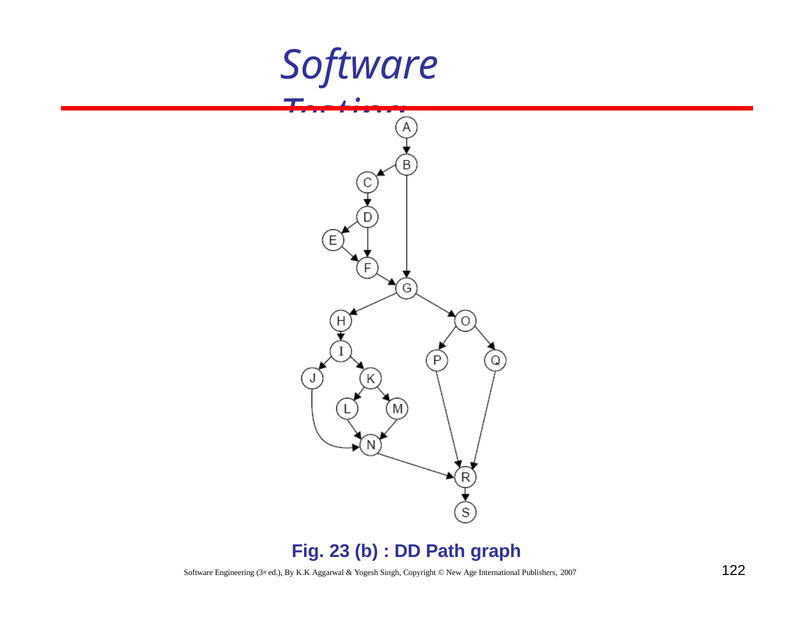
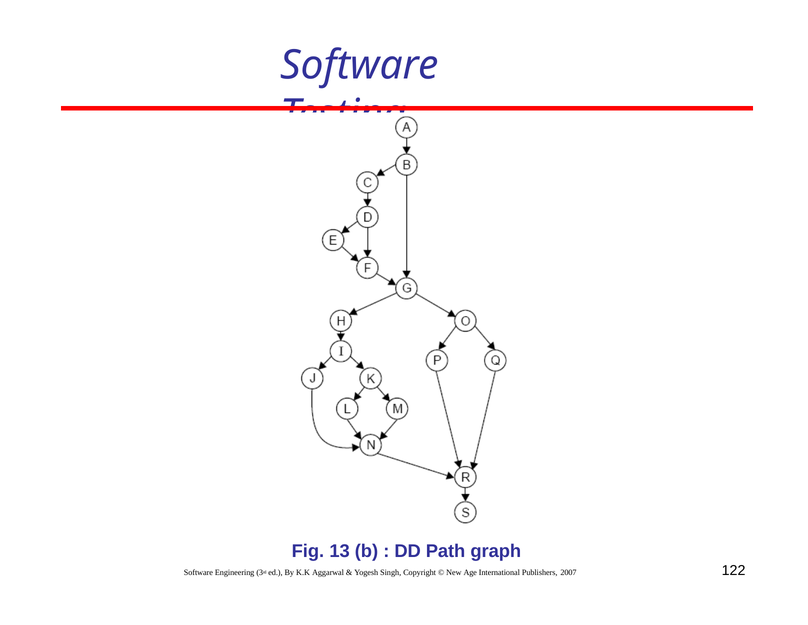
23: 23 -> 13
